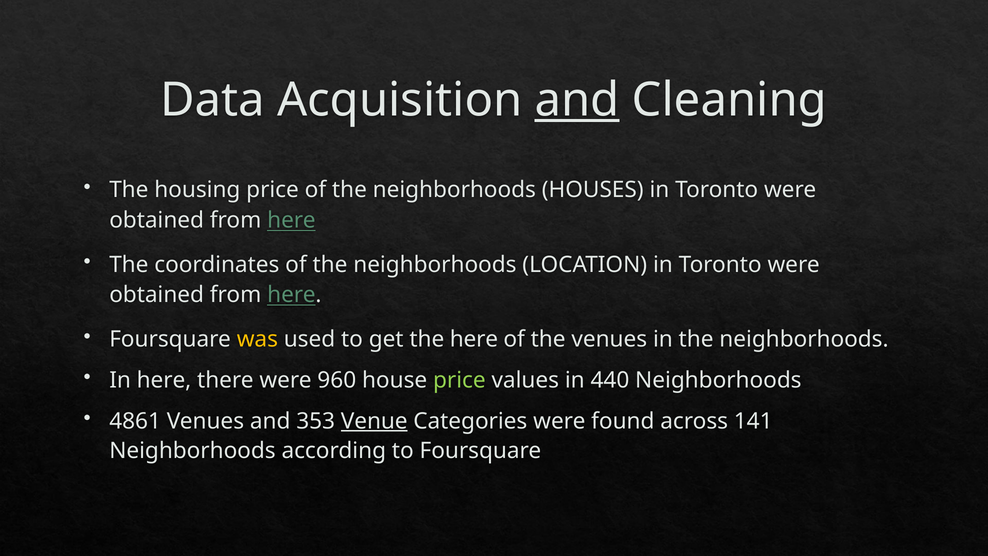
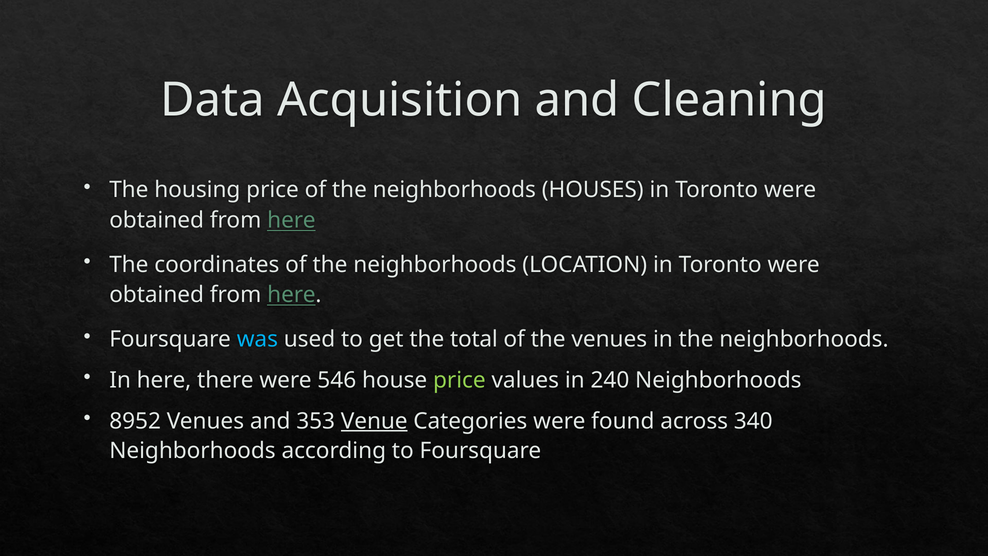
and at (577, 100) underline: present -> none
was colour: yellow -> light blue
the here: here -> total
960: 960 -> 546
440: 440 -> 240
4861: 4861 -> 8952
141: 141 -> 340
